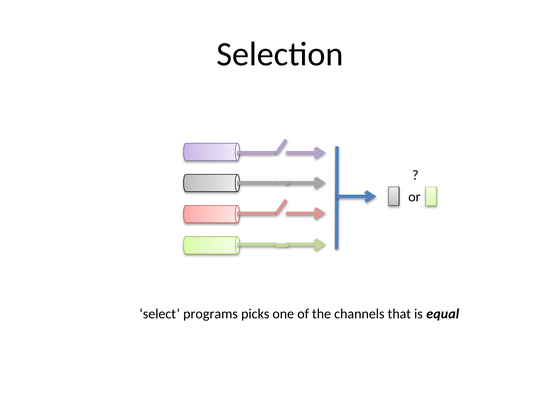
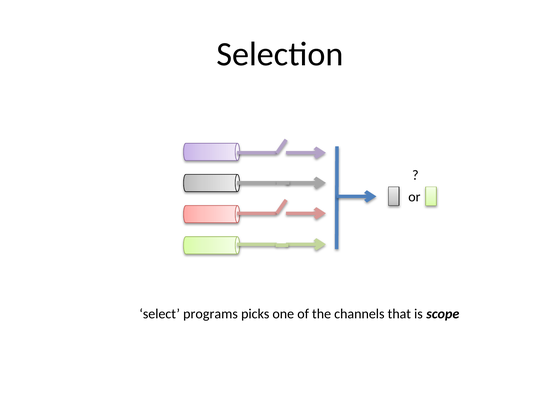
equal: equal -> scope
